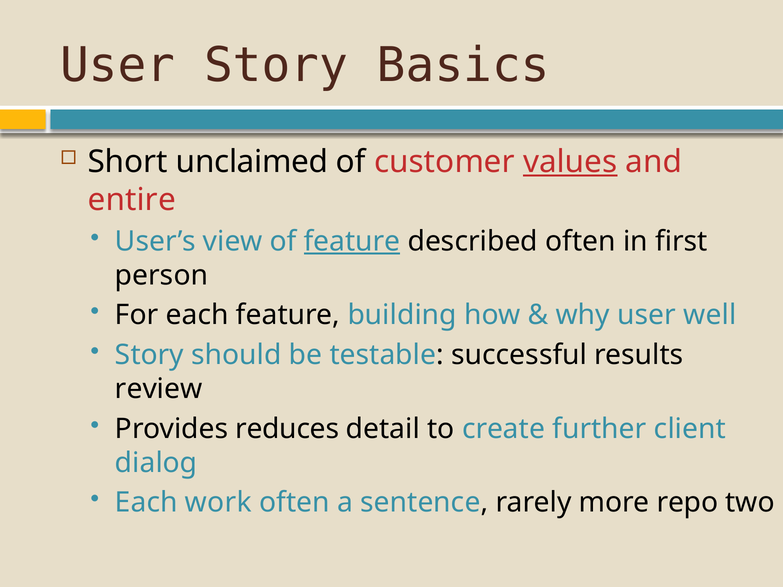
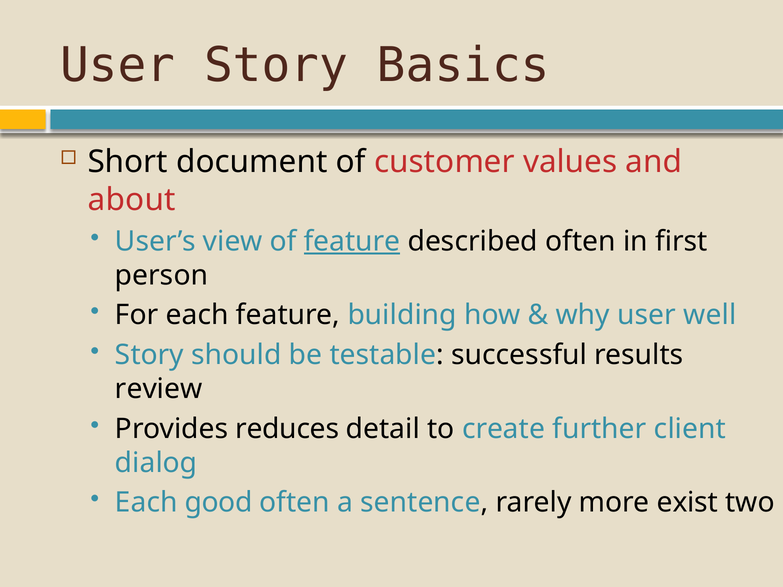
unclaimed: unclaimed -> document
values underline: present -> none
entire: entire -> about
work: work -> good
repo: repo -> exist
